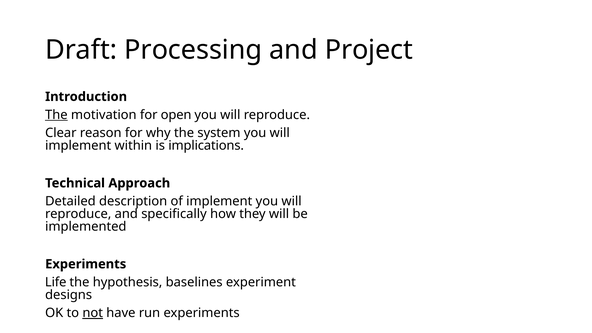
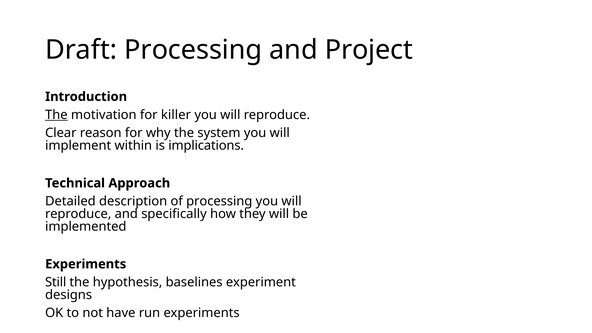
open: open -> killer
of implement: implement -> processing
Life: Life -> Still
not underline: present -> none
